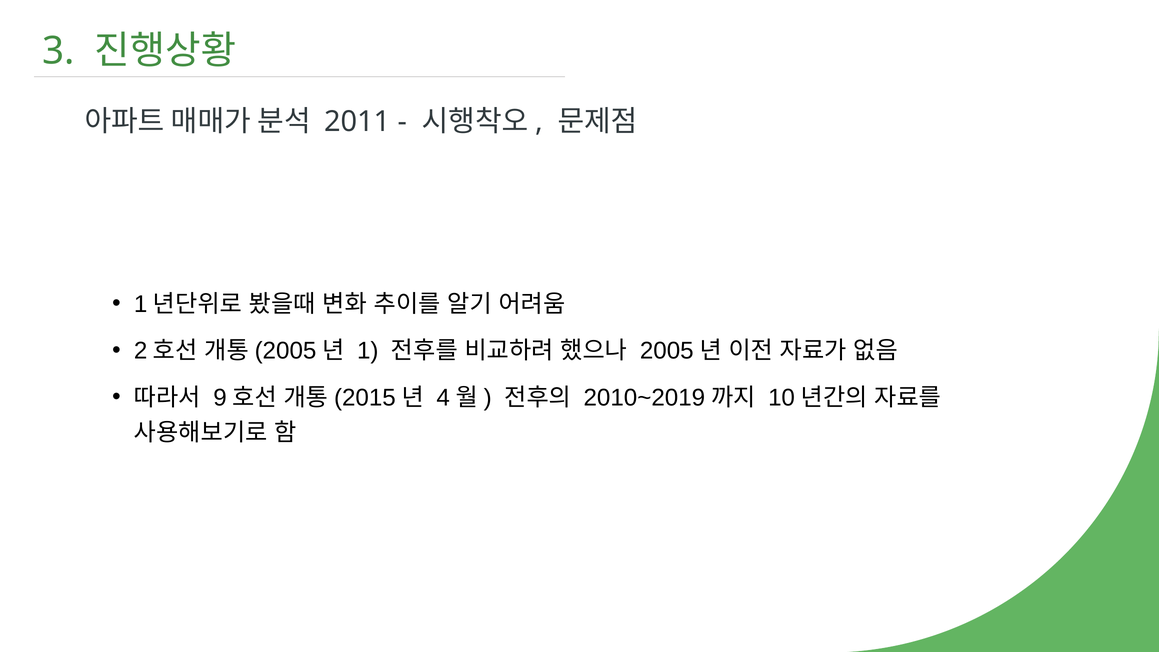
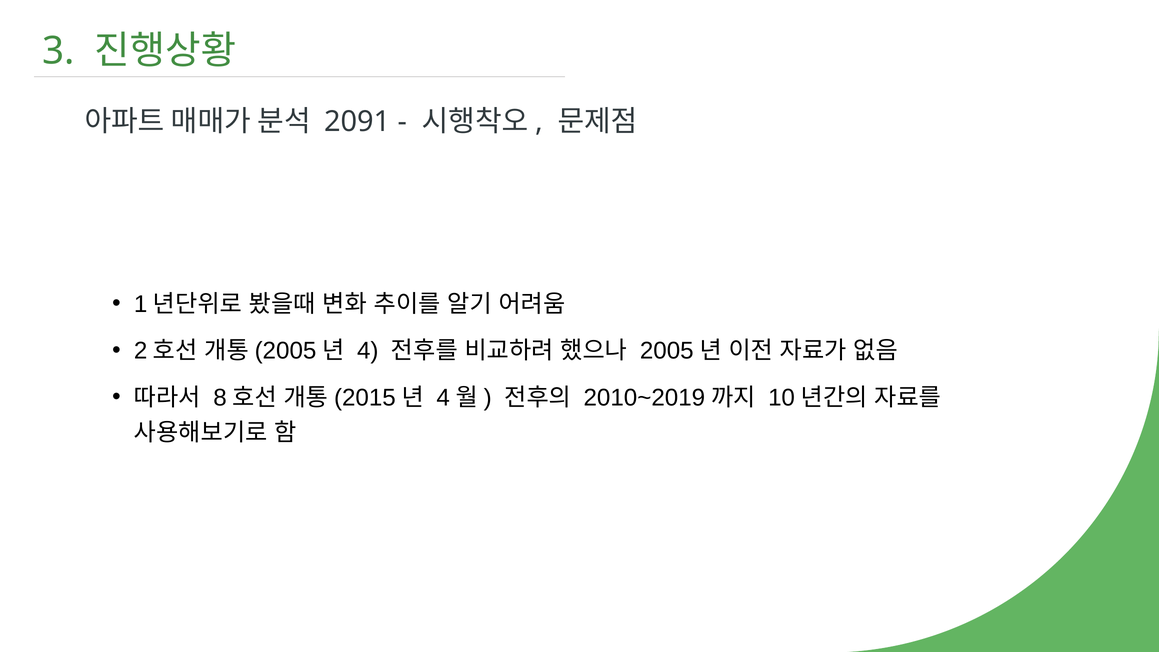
2011: 2011 -> 2091
1 at (368, 351): 1 -> 4
9: 9 -> 8
